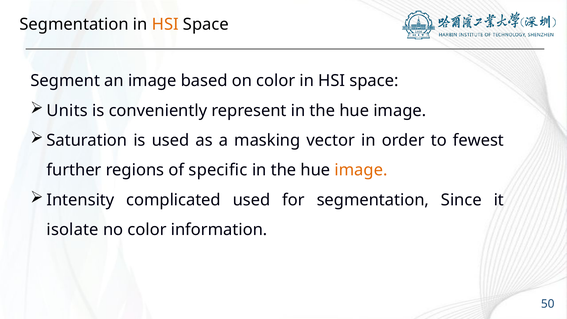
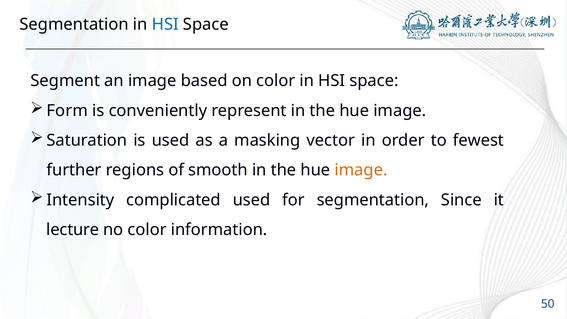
HSI at (165, 24) colour: orange -> blue
Units: Units -> Form
specific: specific -> smooth
isolate: isolate -> lecture
